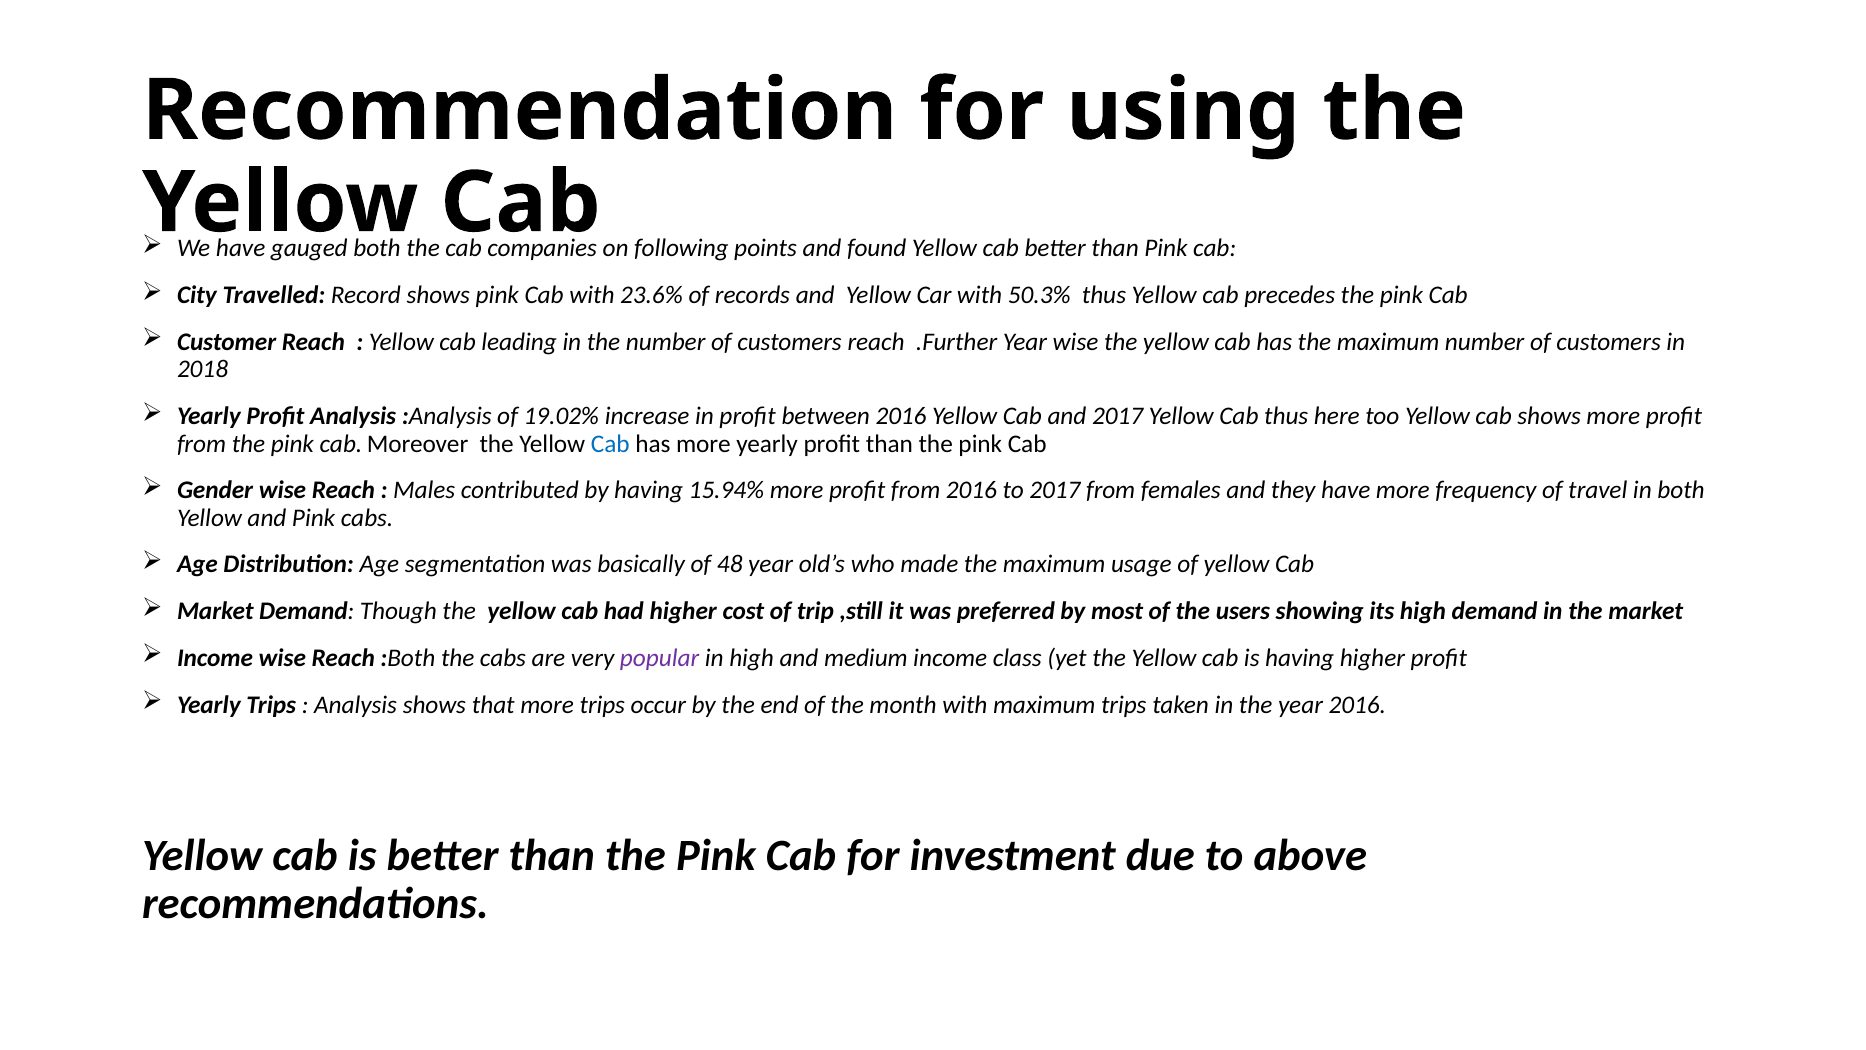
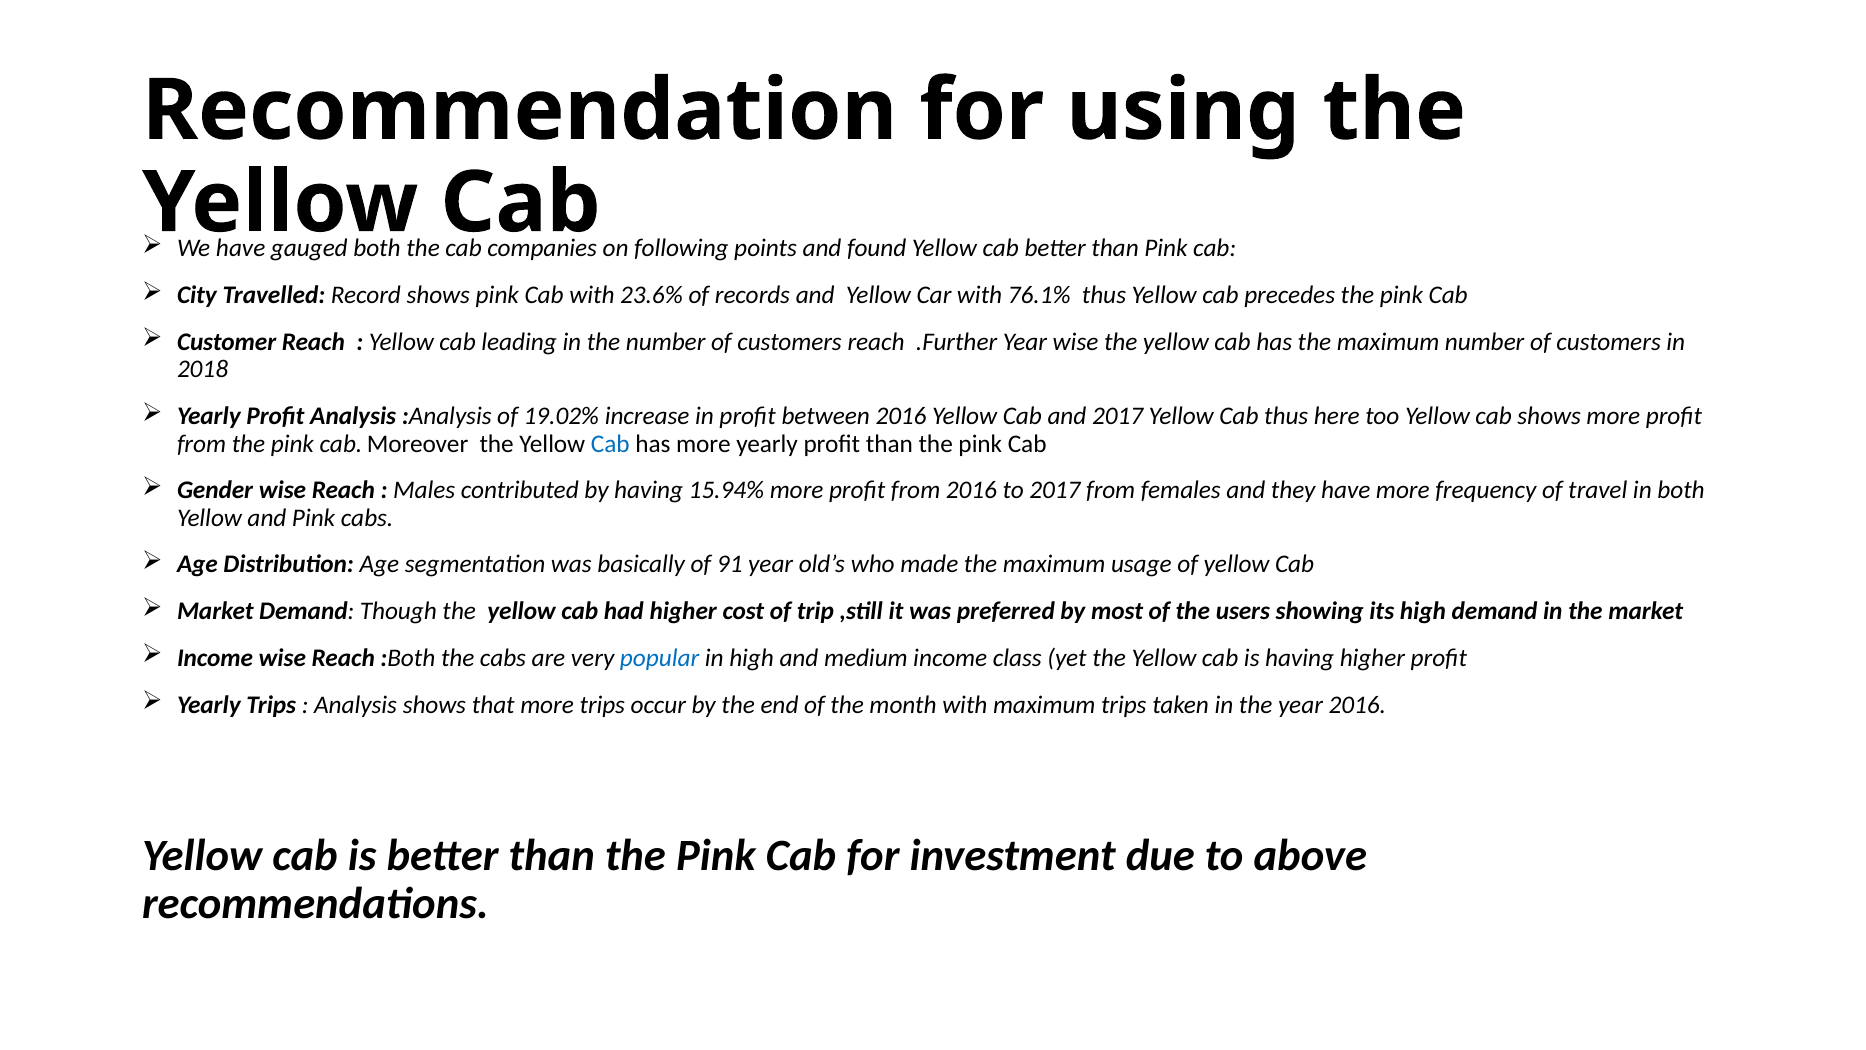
50.3%: 50.3% -> 76.1%
48: 48 -> 91
popular colour: purple -> blue
